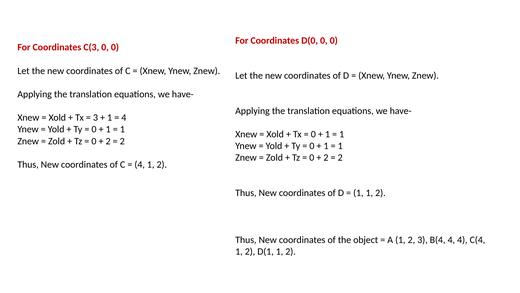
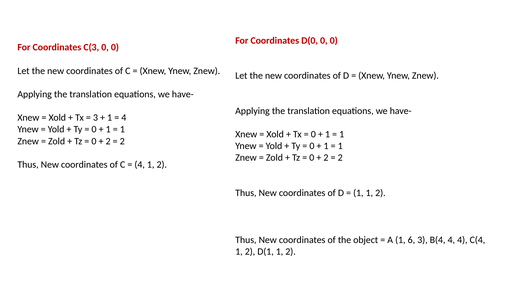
A 1 2: 2 -> 6
